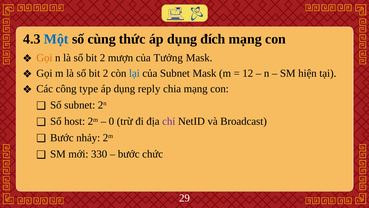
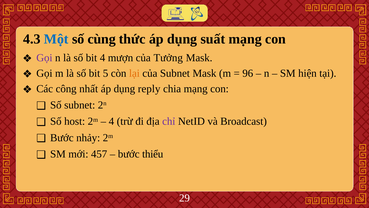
đích: đích -> suất
Gọi at (44, 58) colour: orange -> purple
2 at (103, 58): 2 -> 4
2 at (106, 73): 2 -> 5
lại colour: blue -> orange
12: 12 -> 96
type: type -> nhất
0 at (111, 121): 0 -> 4
330: 330 -> 457
chức: chức -> thiểu
